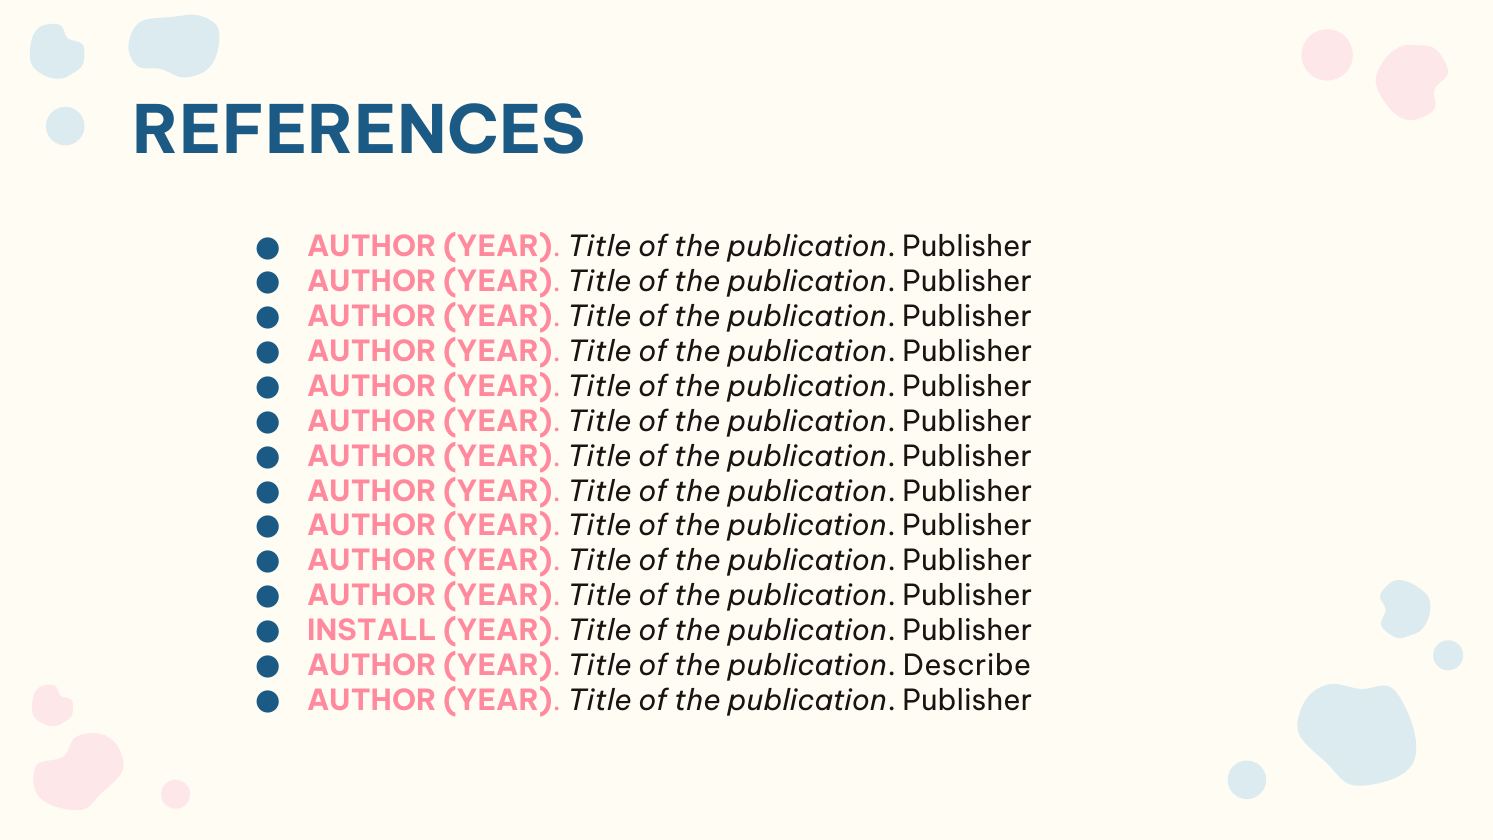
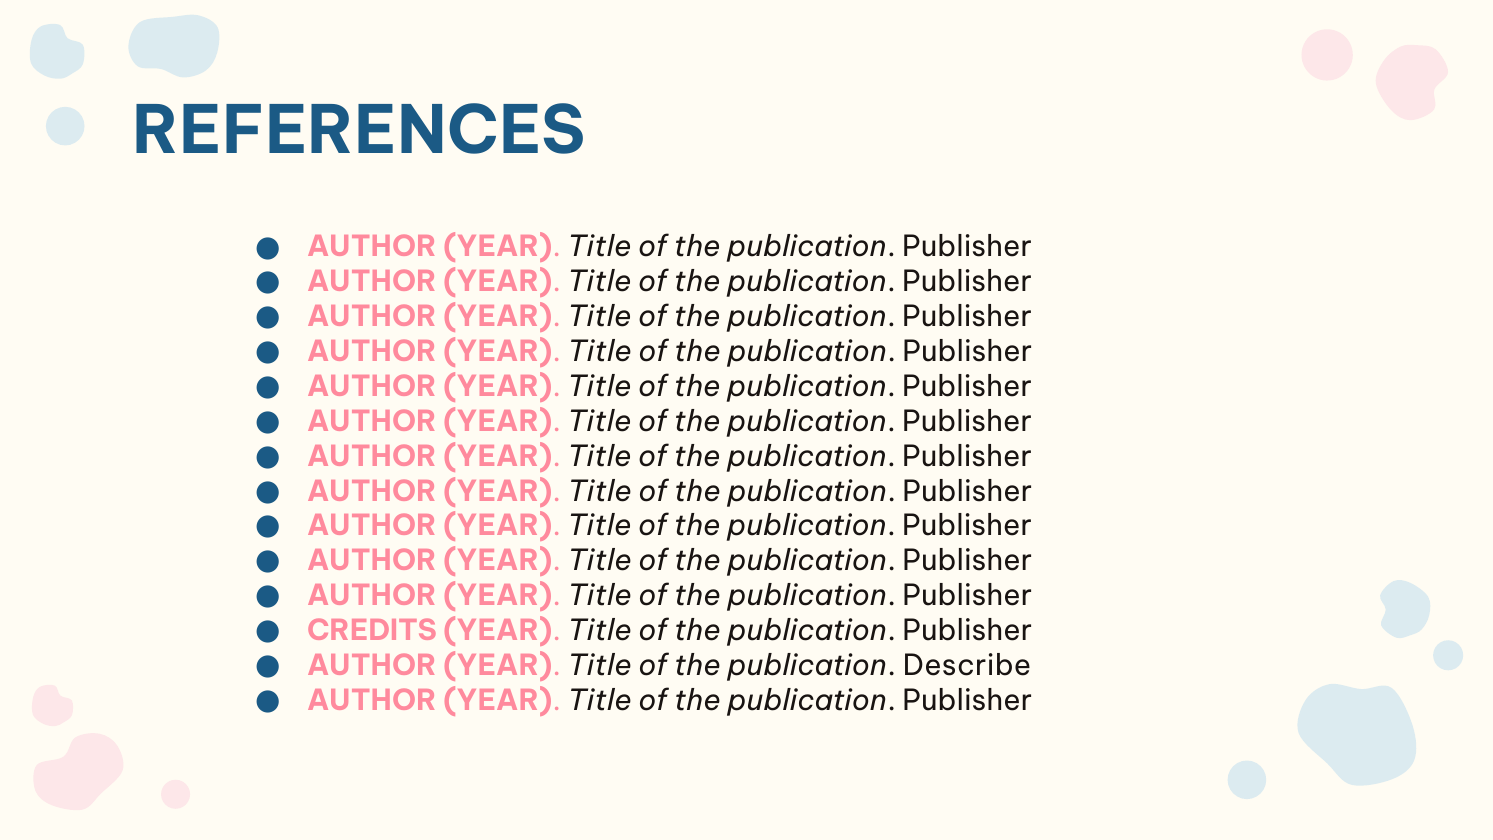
INSTALL: INSTALL -> CREDITS
